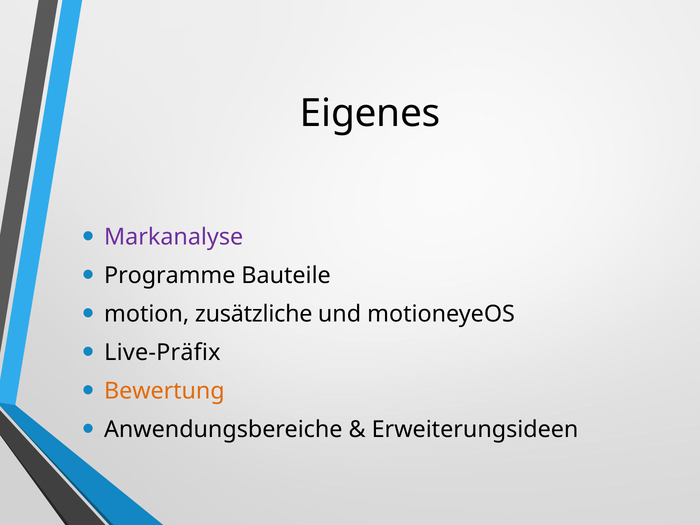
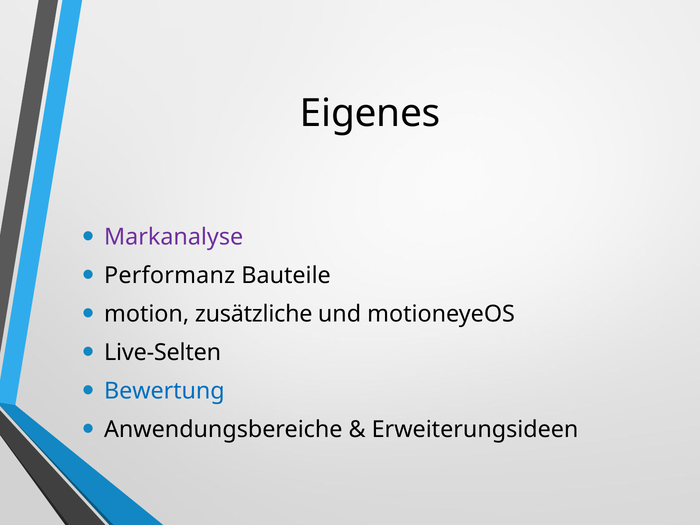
Programme: Programme -> Performanz
Live-Präfix: Live-Präfix -> Live-Selten
Bewertung colour: orange -> blue
